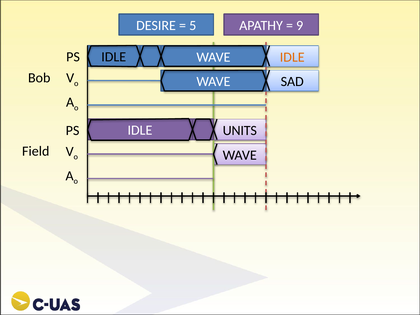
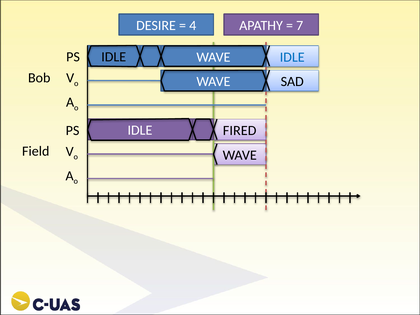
5: 5 -> 4
9: 9 -> 7
IDLE at (292, 57) colour: orange -> blue
UNITS: UNITS -> FIRED
